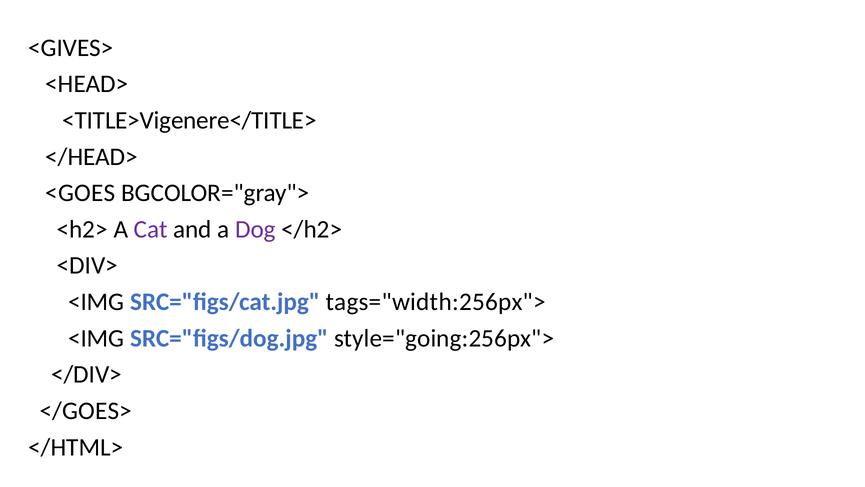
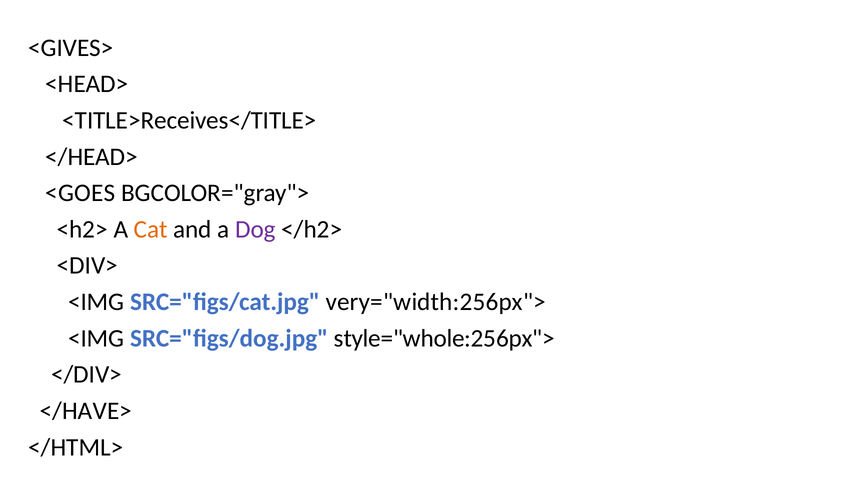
<TITLE>Vigenere</TITLE>: <TITLE>Vigenere</TITLE> -> <TITLE>Receives</TITLE>
Cat colour: purple -> orange
tags="width:256px">: tags="width:256px"> -> very="width:256px">
style="going:256px">: style="going:256px"> -> style="whole:256px">
</GOES>: </GOES> -> </HAVE>
